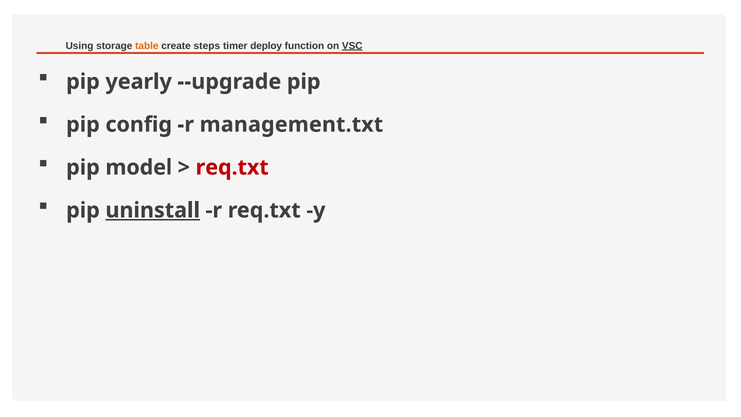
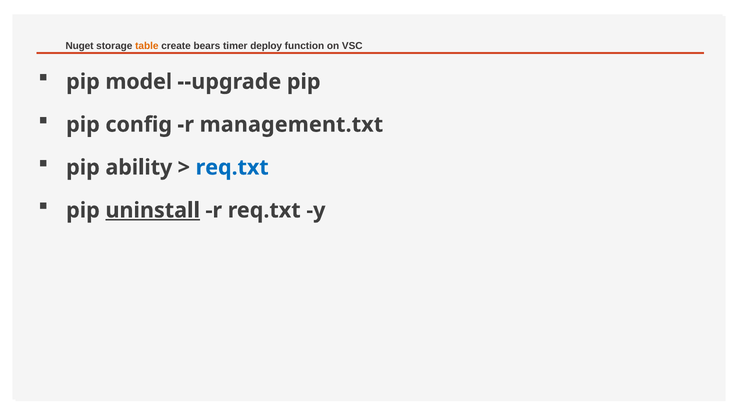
Using: Using -> Nuget
steps: steps -> bears
VSC underline: present -> none
yearly: yearly -> model
model: model -> ability
req.txt at (232, 167) colour: red -> blue
